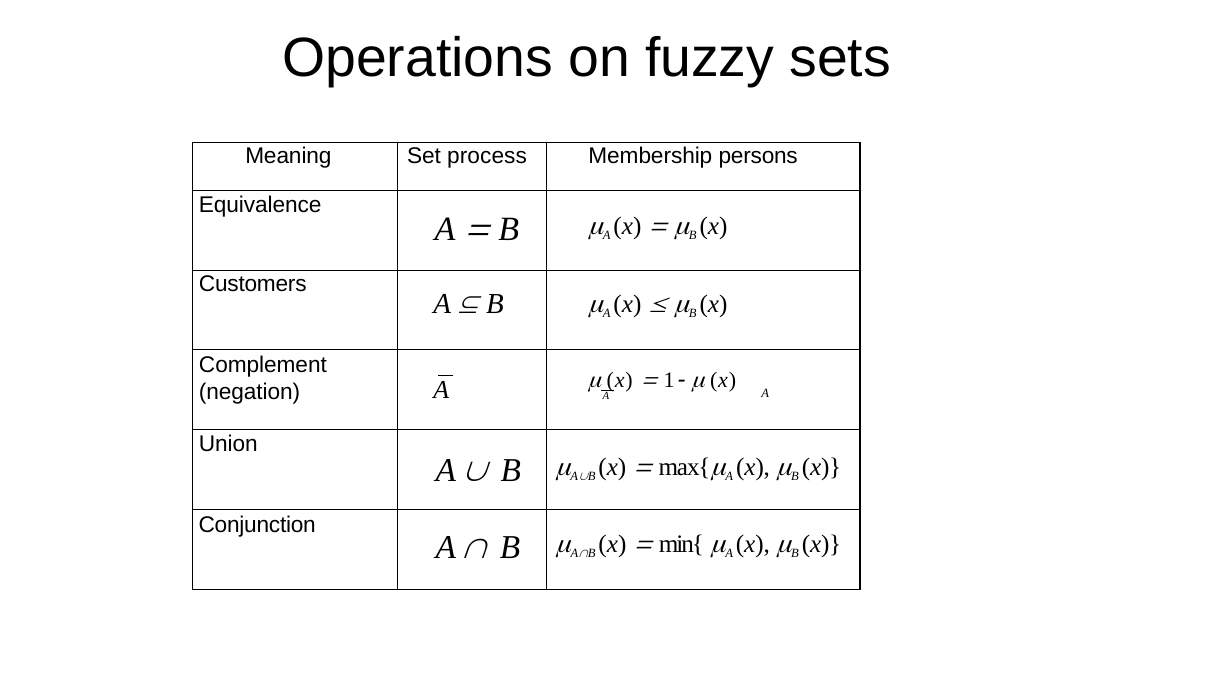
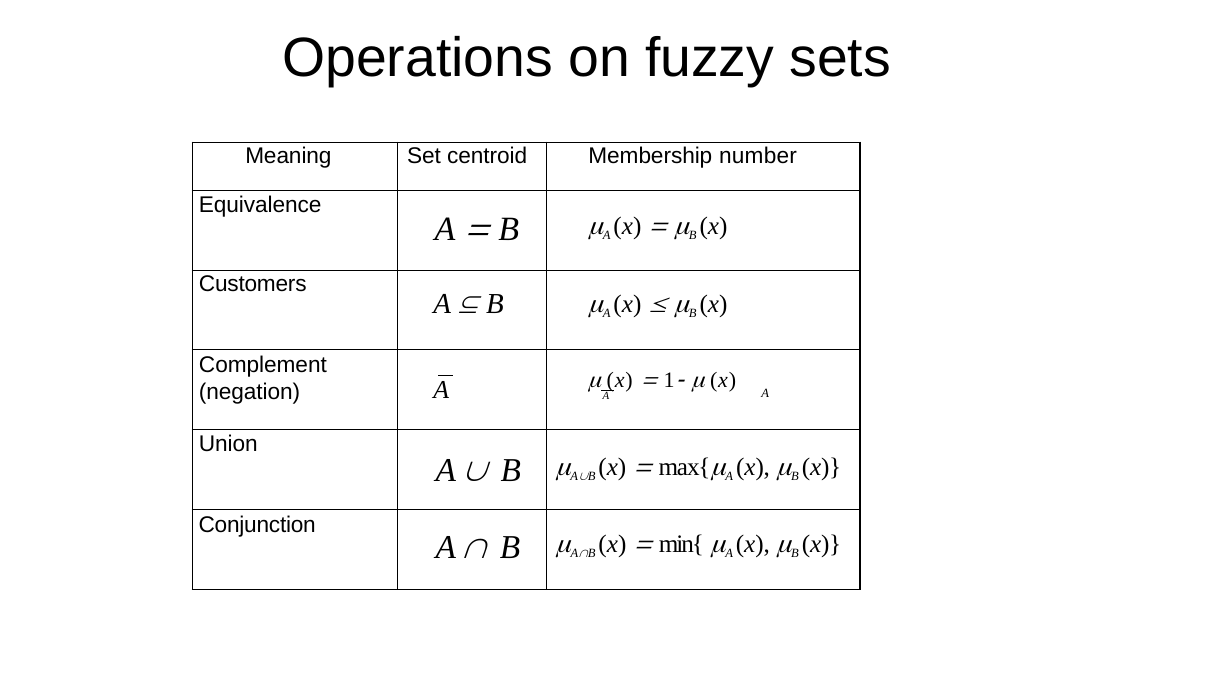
process: process -> centroid
persons: persons -> number
